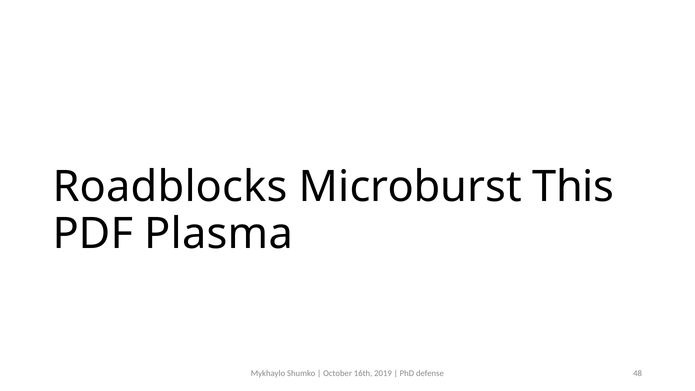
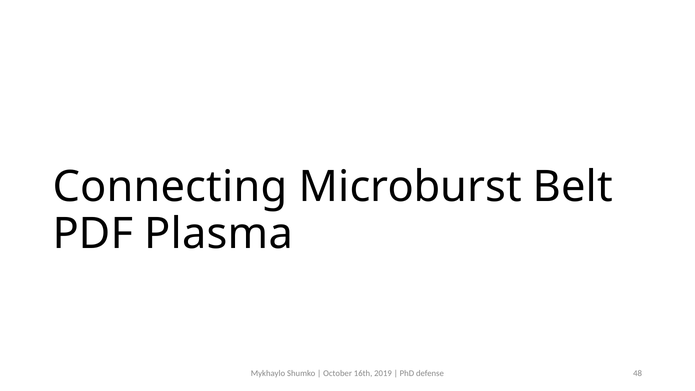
Roadblocks: Roadblocks -> Connecting
This: This -> Belt
